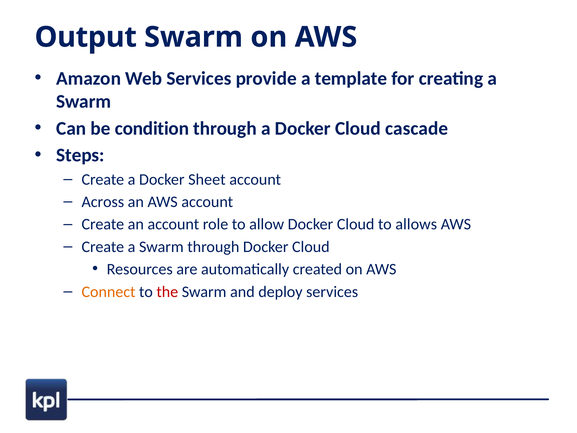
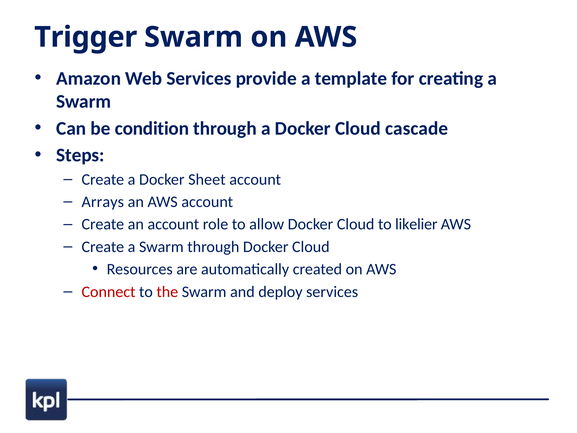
Output: Output -> Trigger
Across: Across -> Arrays
allows: allows -> likelier
Connect colour: orange -> red
